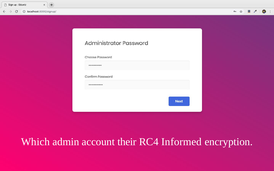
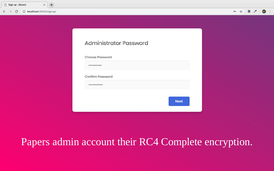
Which: Which -> Papers
Informed: Informed -> Complete
